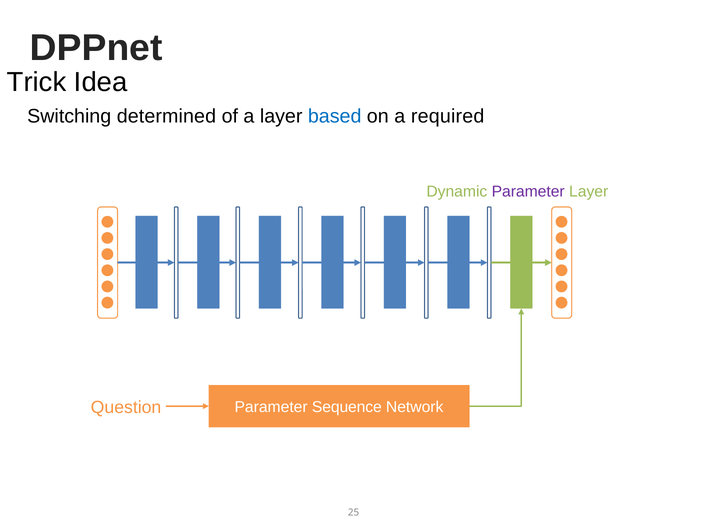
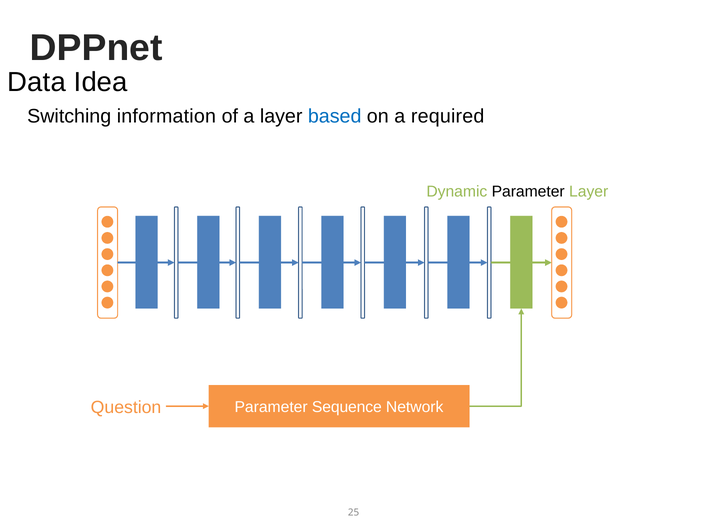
Trick: Trick -> Data
determined: determined -> information
Parameter at (528, 191) colour: purple -> black
